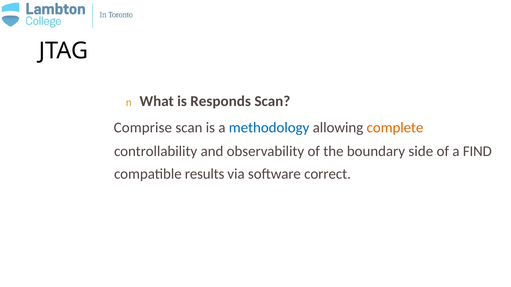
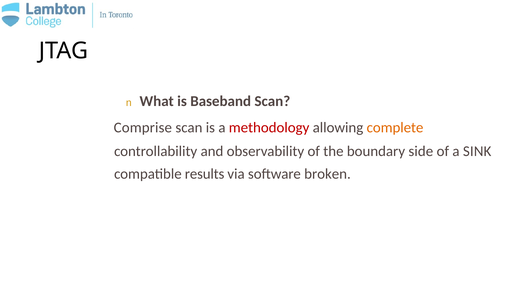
Responds: Responds -> Baseband
methodology colour: blue -> red
FIND: FIND -> SINK
correct: correct -> broken
